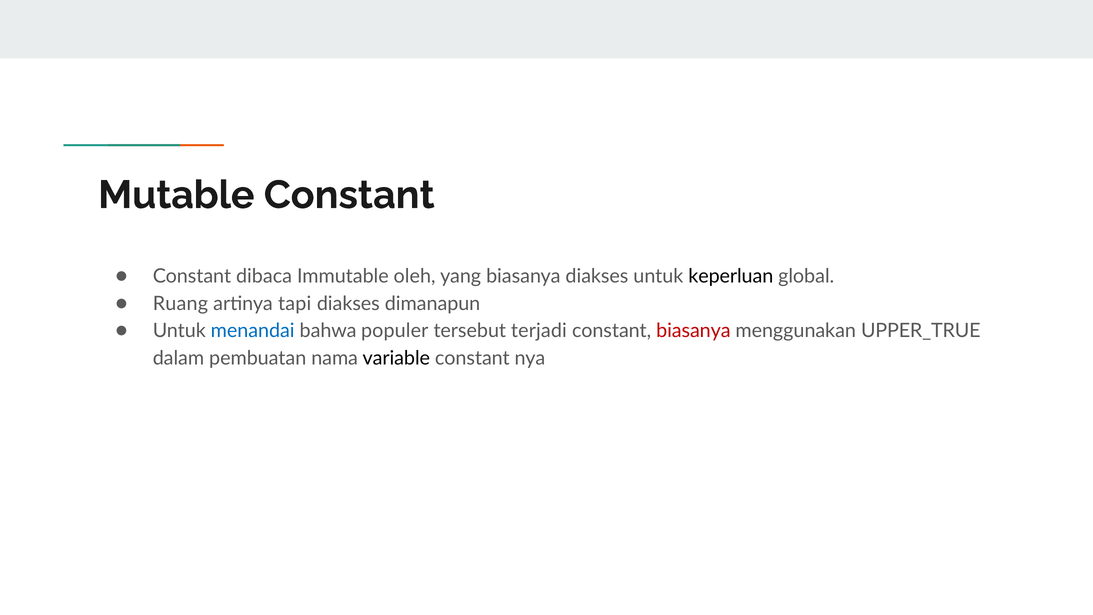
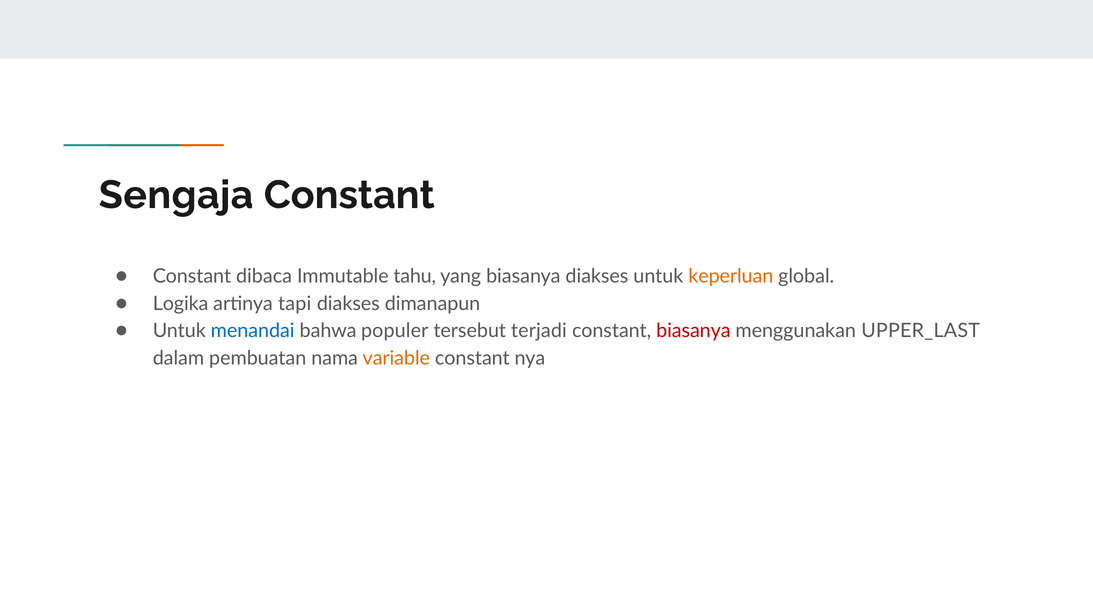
Mutable: Mutable -> Sengaja
oleh: oleh -> tahu
keperluan colour: black -> orange
Ruang: Ruang -> Logika
UPPER_TRUE: UPPER_TRUE -> UPPER_LAST
variable colour: black -> orange
